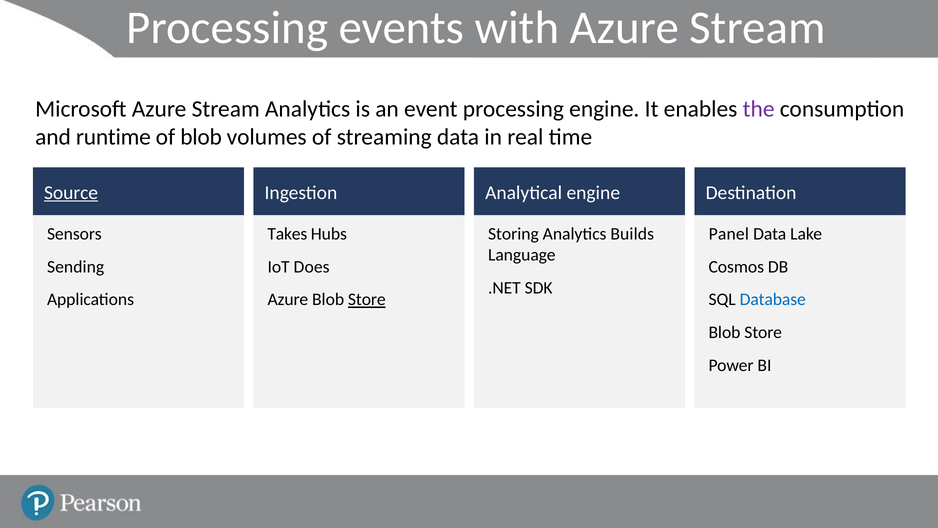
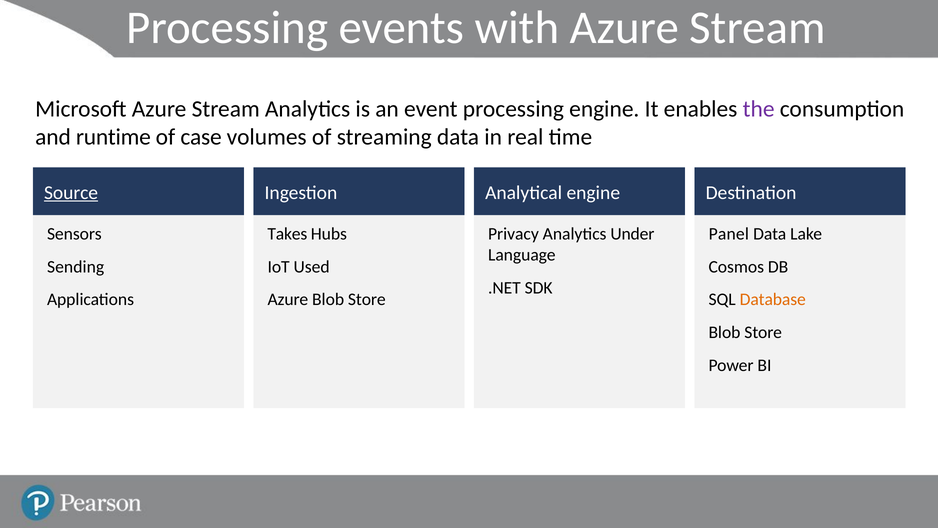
of blob: blob -> case
Storing: Storing -> Privacy
Builds: Builds -> Under
Does: Does -> Used
Store at (367, 299) underline: present -> none
Database colour: blue -> orange
